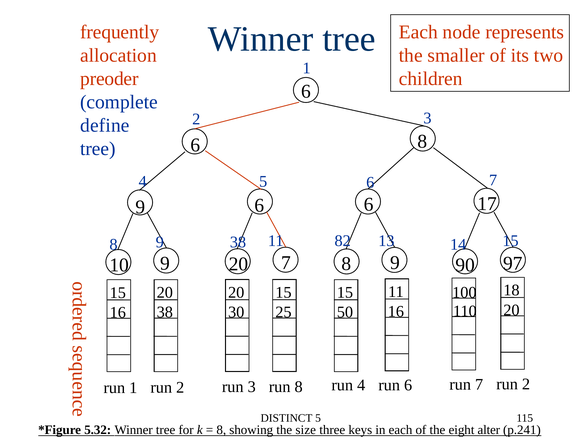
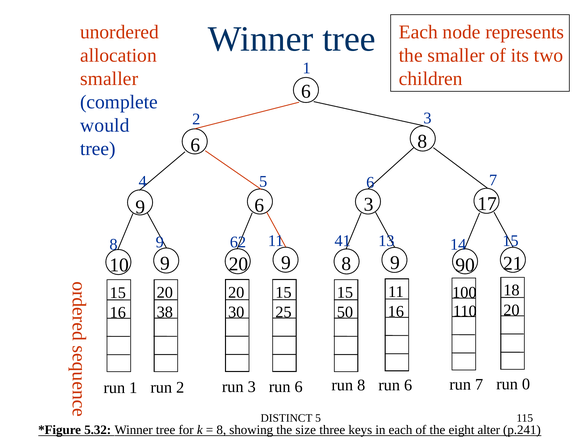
frequently: frequently -> unordered
preoder at (109, 79): preoder -> smaller
define: define -> would
9 6 6: 6 -> 3
9 38: 38 -> 62
82: 82 -> 41
97: 97 -> 21
20 7: 7 -> 9
3 run 8: 8 -> 6
run 4: 4 -> 8
7 run 2: 2 -> 0
